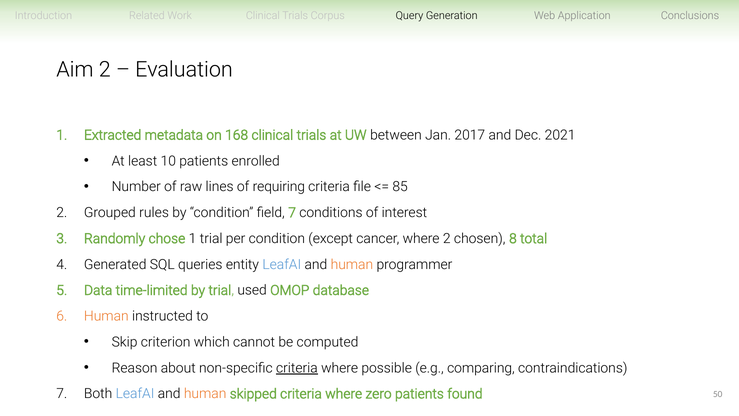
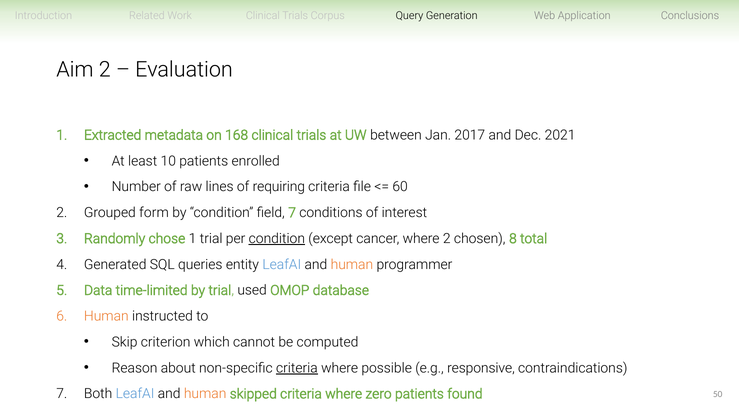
85: 85 -> 60
rules: rules -> form
condition at (277, 238) underline: none -> present
comparing: comparing -> responsive
